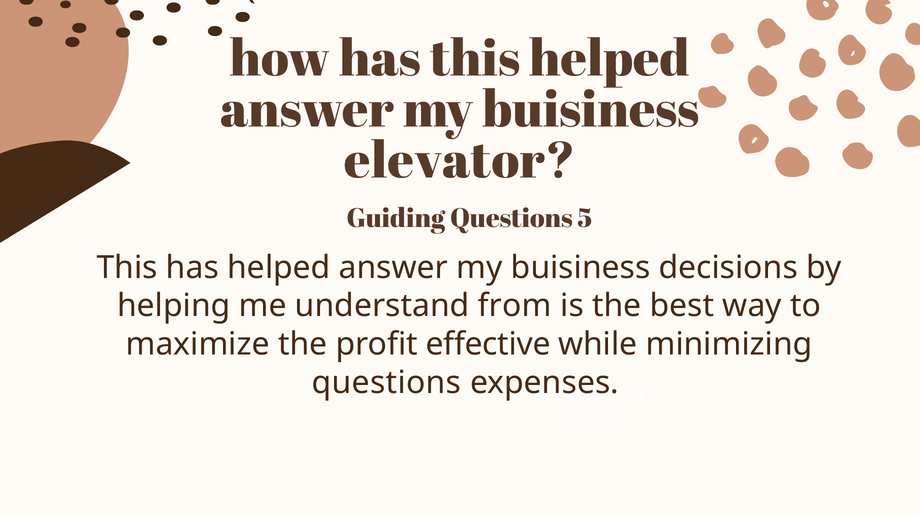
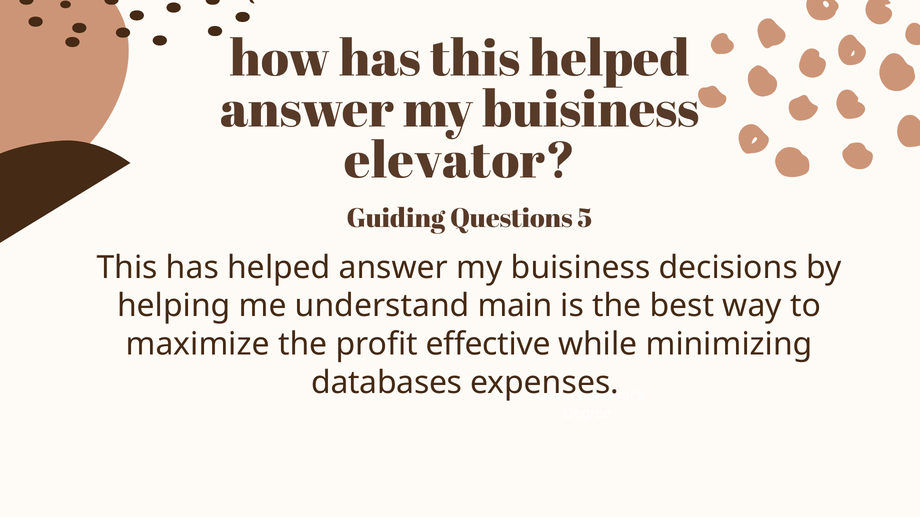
from: from -> main
questions at (386, 383): questions -> databases
